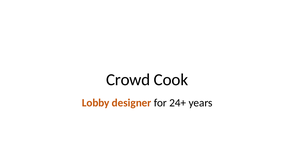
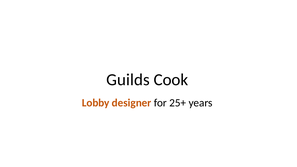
Crowd: Crowd -> Guilds
24+: 24+ -> 25+
